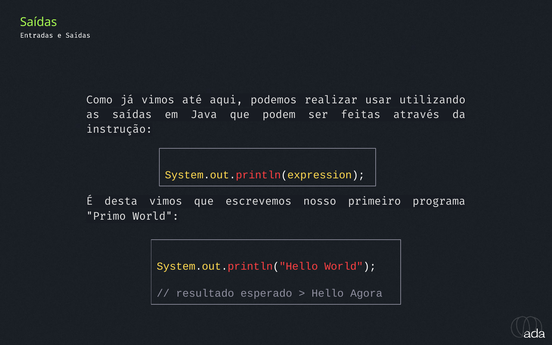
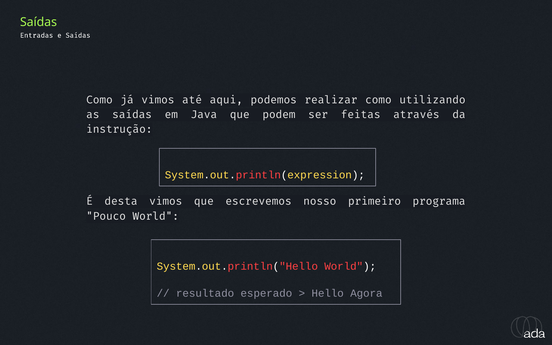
realizar usar: usar -> como
Primo: Primo -> Pouco
